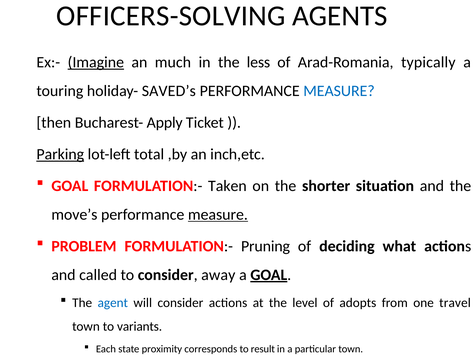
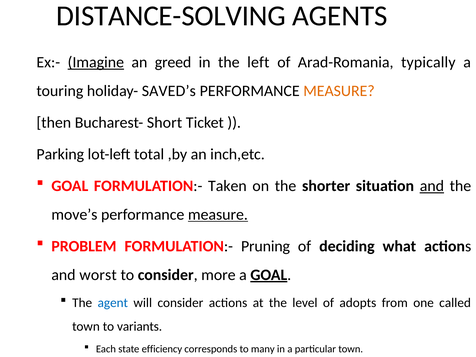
OFFICERS-SOLVING: OFFICERS-SOLVING -> DISTANCE-SOLVING
much: much -> greed
less: less -> left
MEASURE at (339, 91) colour: blue -> orange
Apply: Apply -> Short
Parking underline: present -> none
and at (432, 186) underline: none -> present
called: called -> worst
away: away -> more
travel: travel -> called
proximity: proximity -> efficiency
result: result -> many
